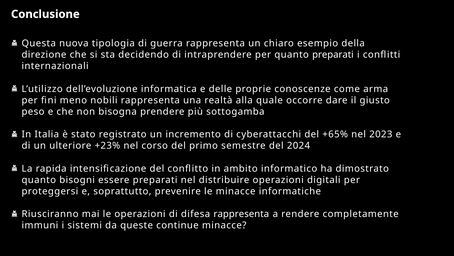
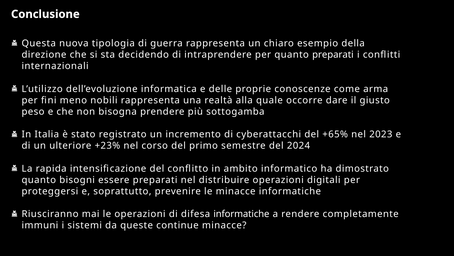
difesa rappresenta: rappresenta -> informatiche
